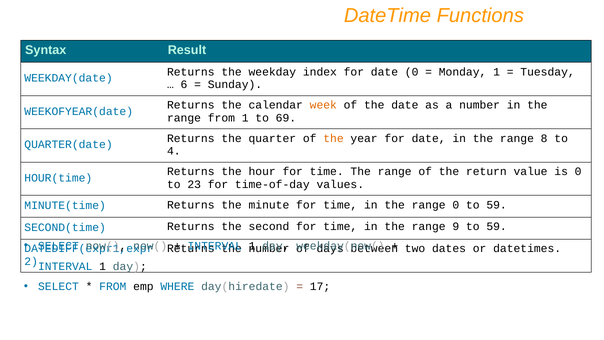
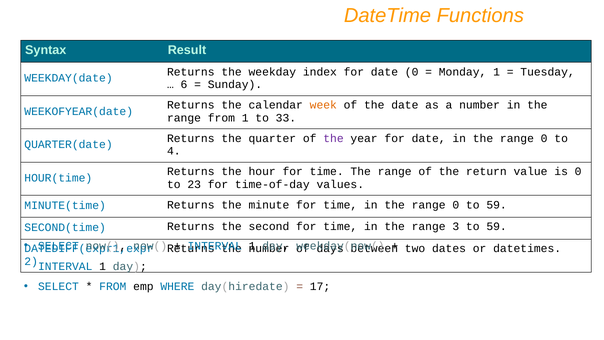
69: 69 -> 33
the at (333, 138) colour: orange -> purple
8 at (544, 138): 8 -> 0
9: 9 -> 3
